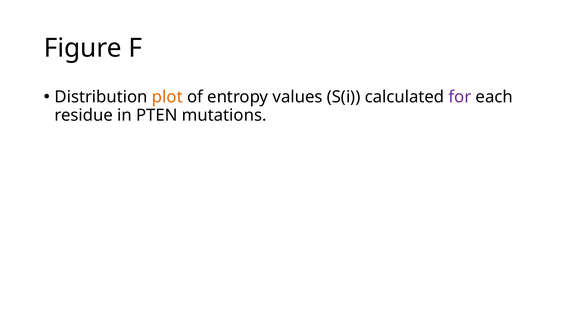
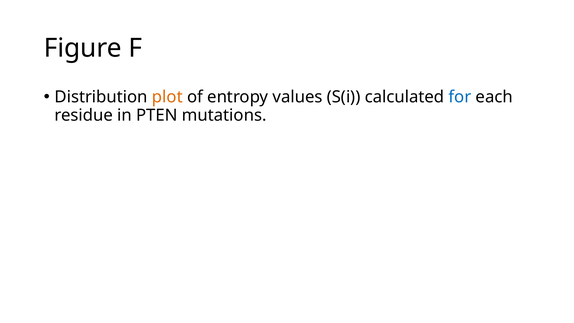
for colour: purple -> blue
